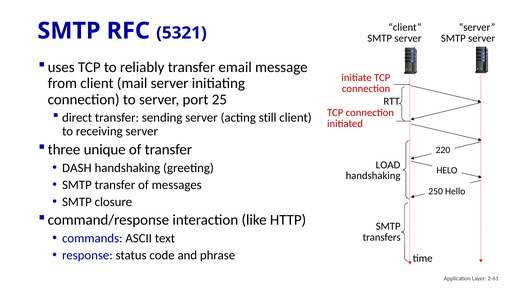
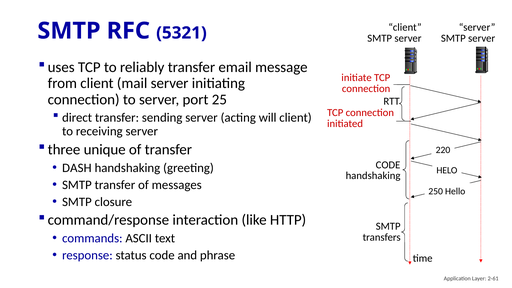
still: still -> will
LOAD at (388, 165): LOAD -> CODE
